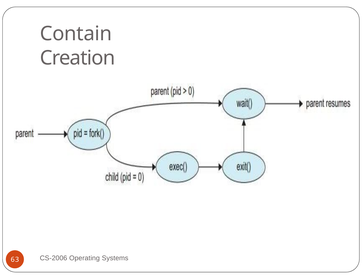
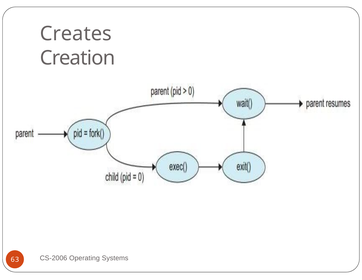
Contain: Contain -> Creates
